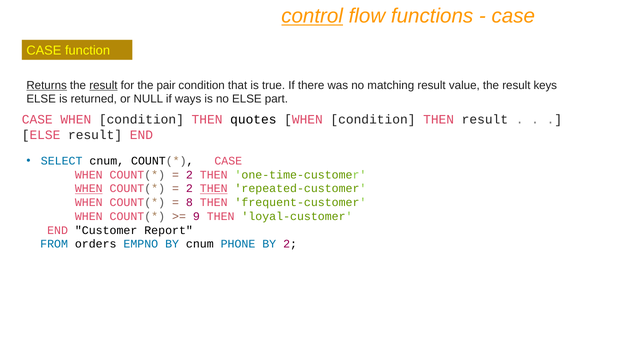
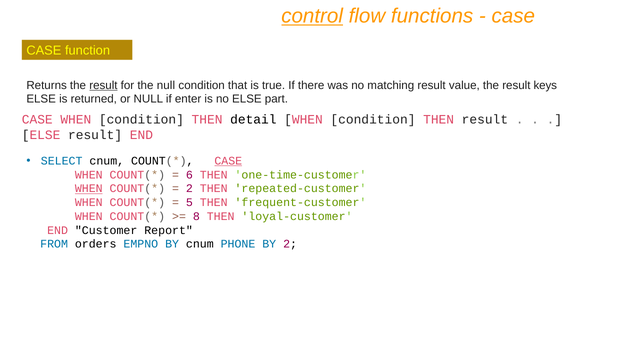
Returns underline: present -> none
the pair: pair -> null
ways: ways -> enter
quotes: quotes -> detail
CASE at (228, 161) underline: none -> present
2 at (189, 175): 2 -> 6
THEN at (214, 189) underline: present -> none
8: 8 -> 5
9: 9 -> 8
